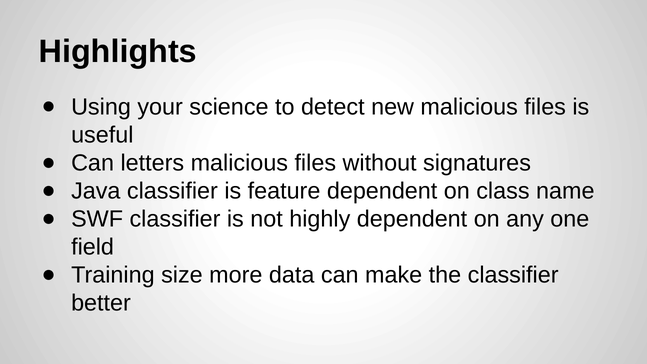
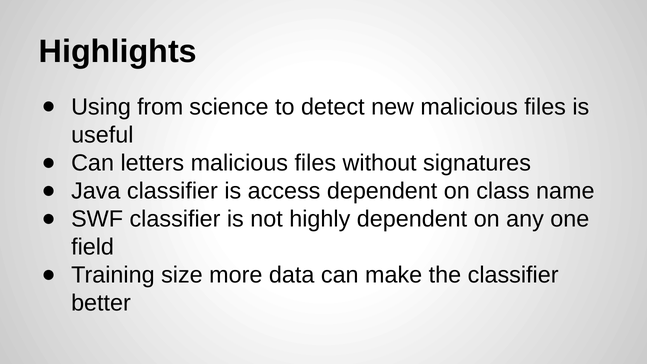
your: your -> from
feature: feature -> access
